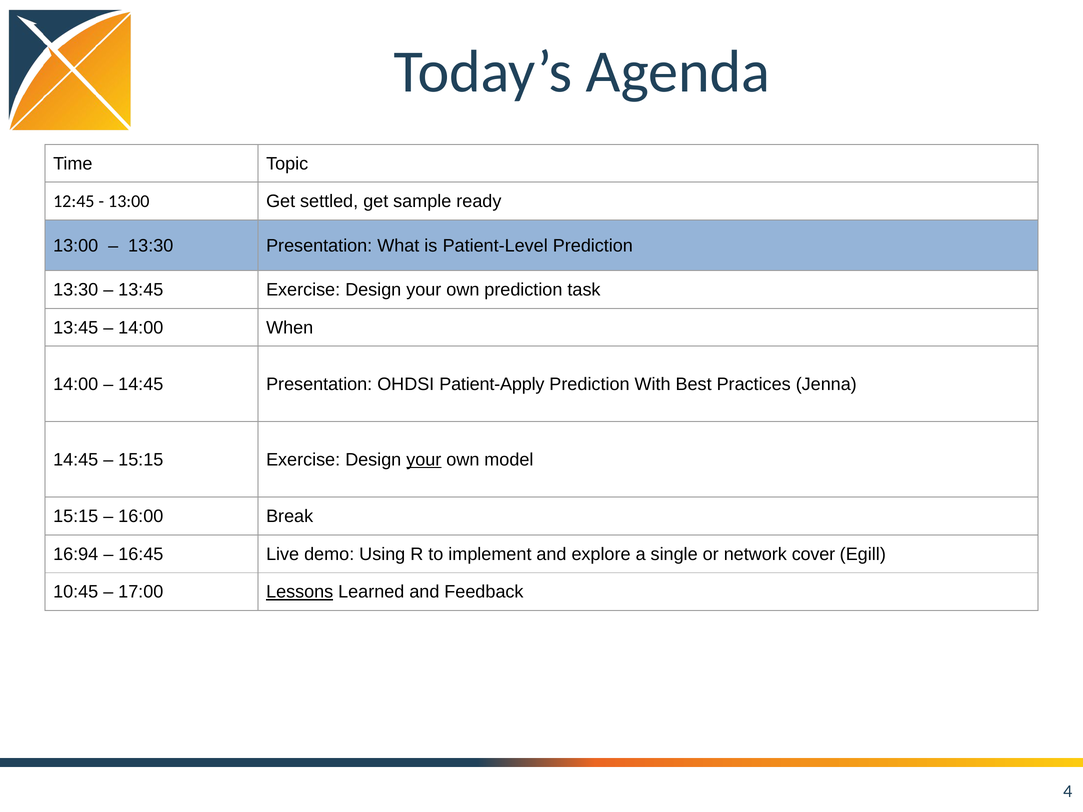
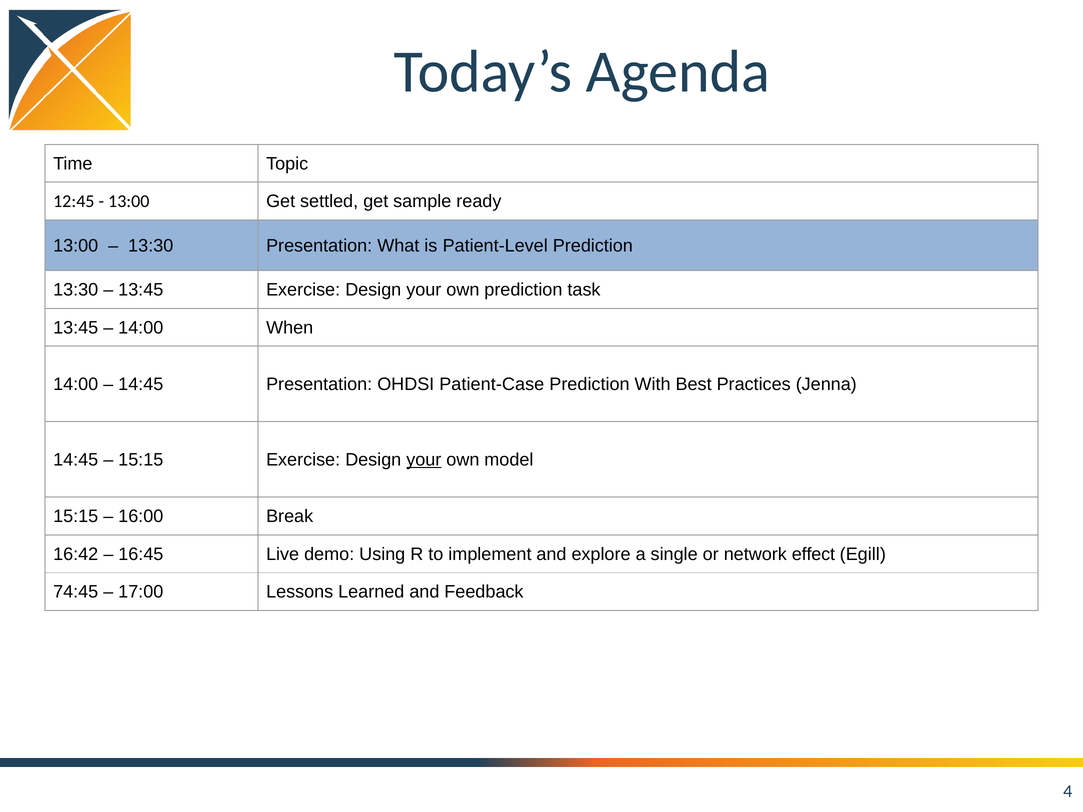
Patient-Apply: Patient-Apply -> Patient-Case
16:94: 16:94 -> 16:42
cover: cover -> effect
10:45: 10:45 -> 74:45
Lessons underline: present -> none
